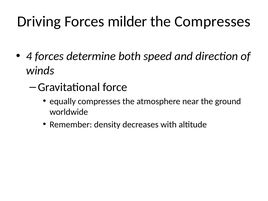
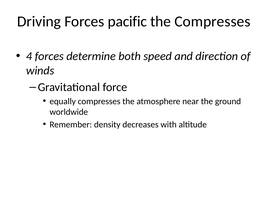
milder: milder -> pacific
